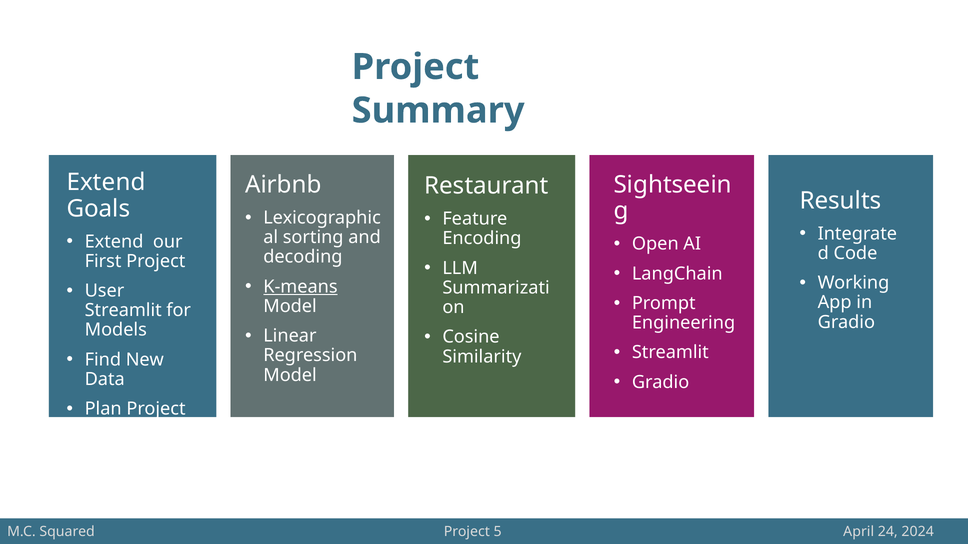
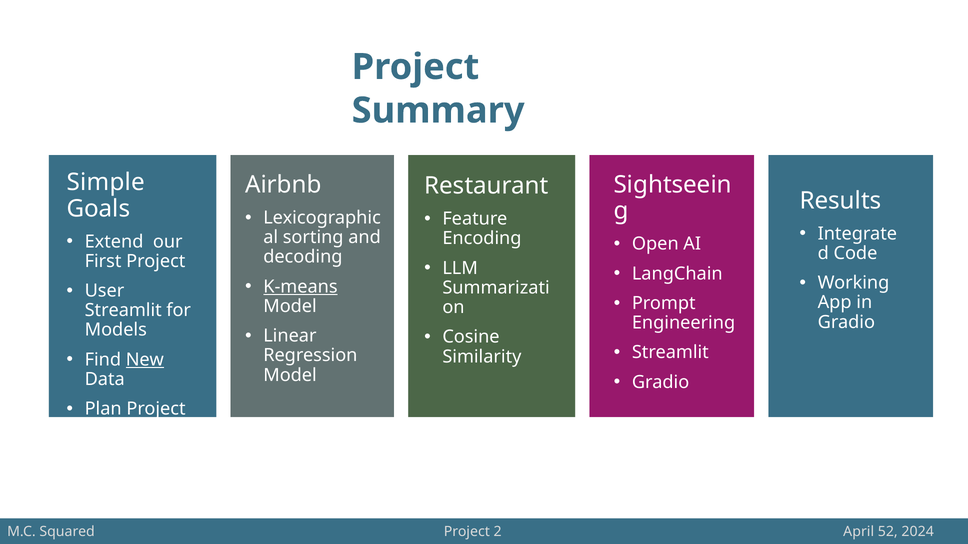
Extend at (106, 183): Extend -> Simple
New underline: none -> present
5: 5 -> 2
24: 24 -> 52
